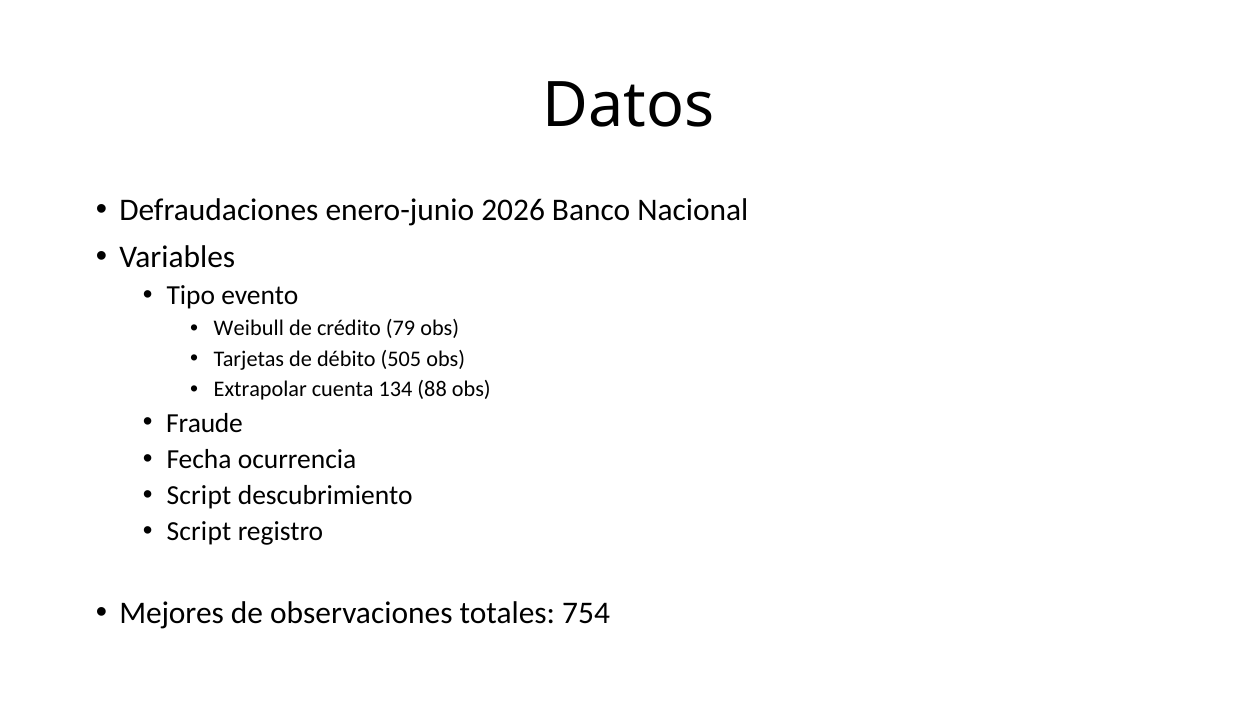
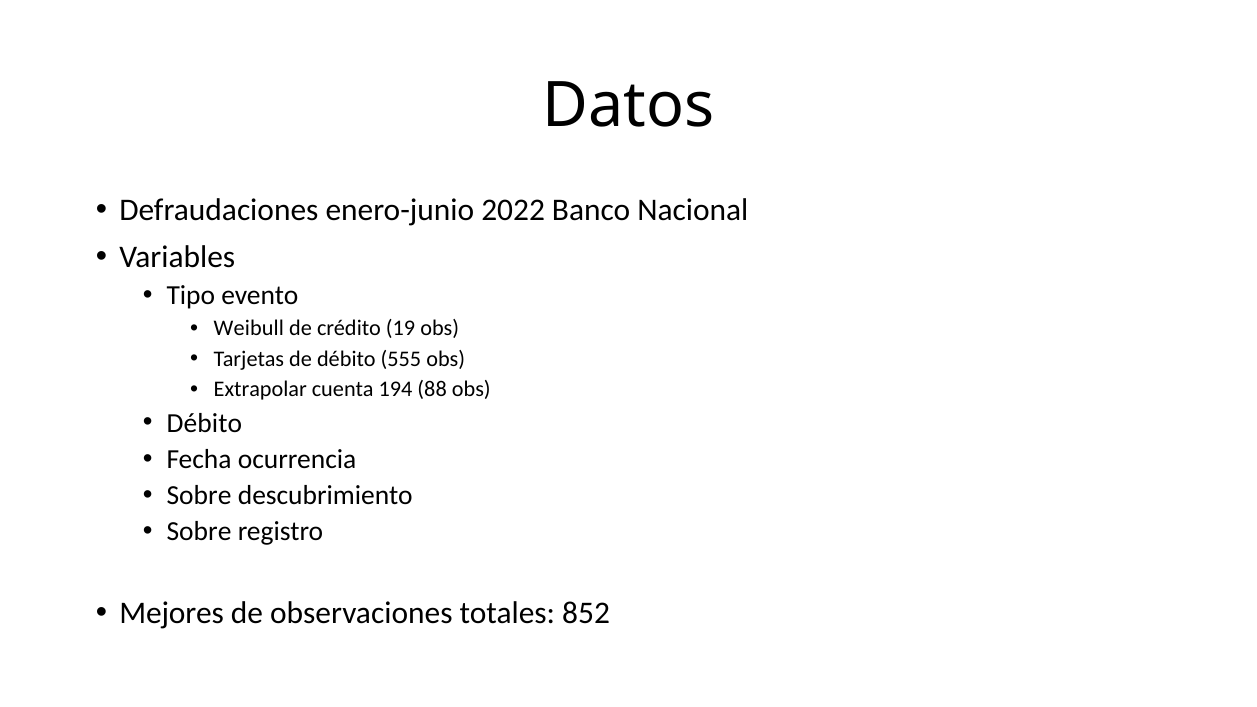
2026: 2026 -> 2022
79: 79 -> 19
505: 505 -> 555
134: 134 -> 194
Fraude at (205, 423): Fraude -> Débito
Script at (199, 496): Script -> Sobre
Script at (199, 532): Script -> Sobre
754: 754 -> 852
